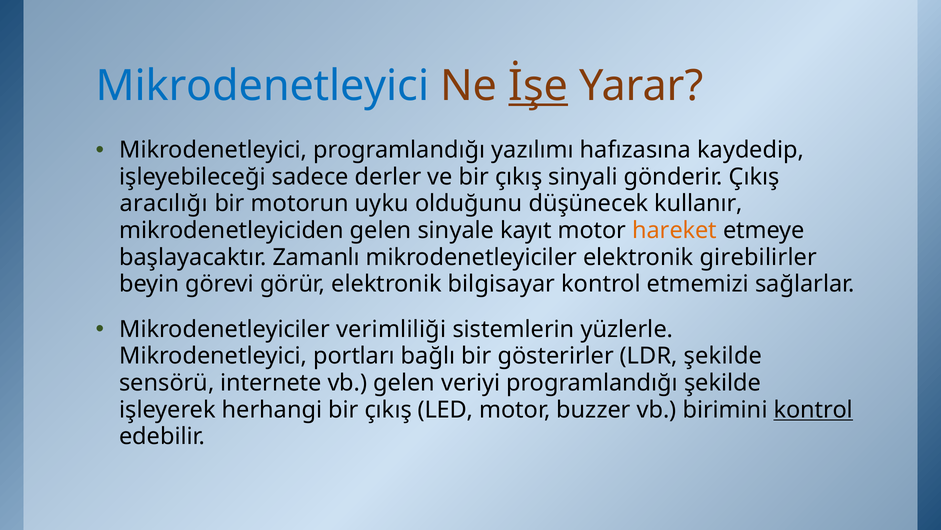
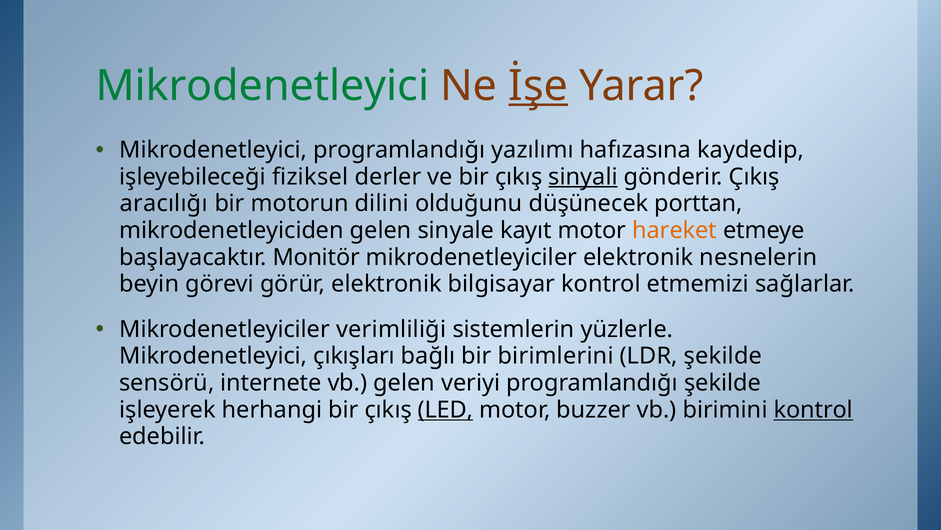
Mikrodenetleyici at (262, 86) colour: blue -> green
sadece: sadece -> fiziksel
sinyali underline: none -> present
uyku: uyku -> dilini
kullanır: kullanır -> porttan
Zamanlı: Zamanlı -> Monitör
girebilirler: girebilirler -> nesnelerin
portları: portları -> çıkışları
gösterirler: gösterirler -> birimlerini
LED underline: none -> present
